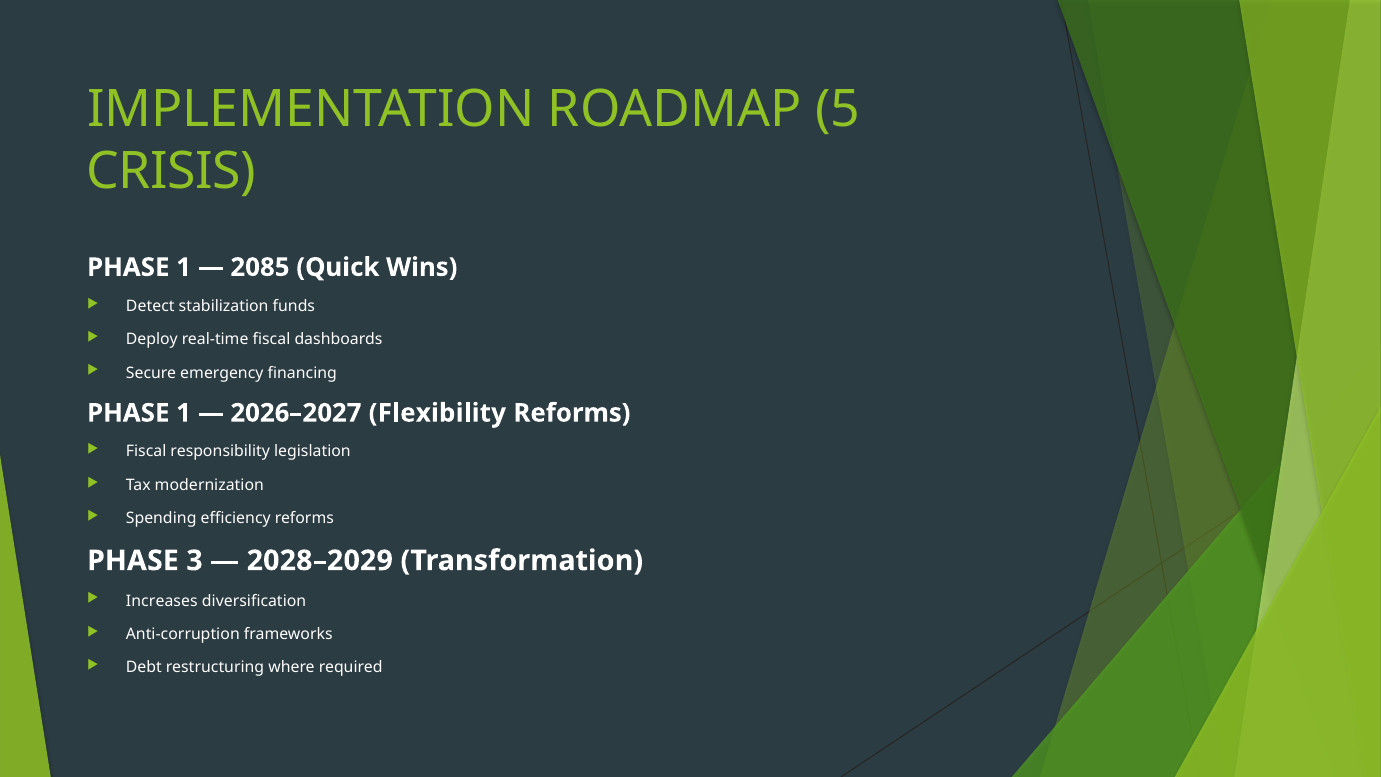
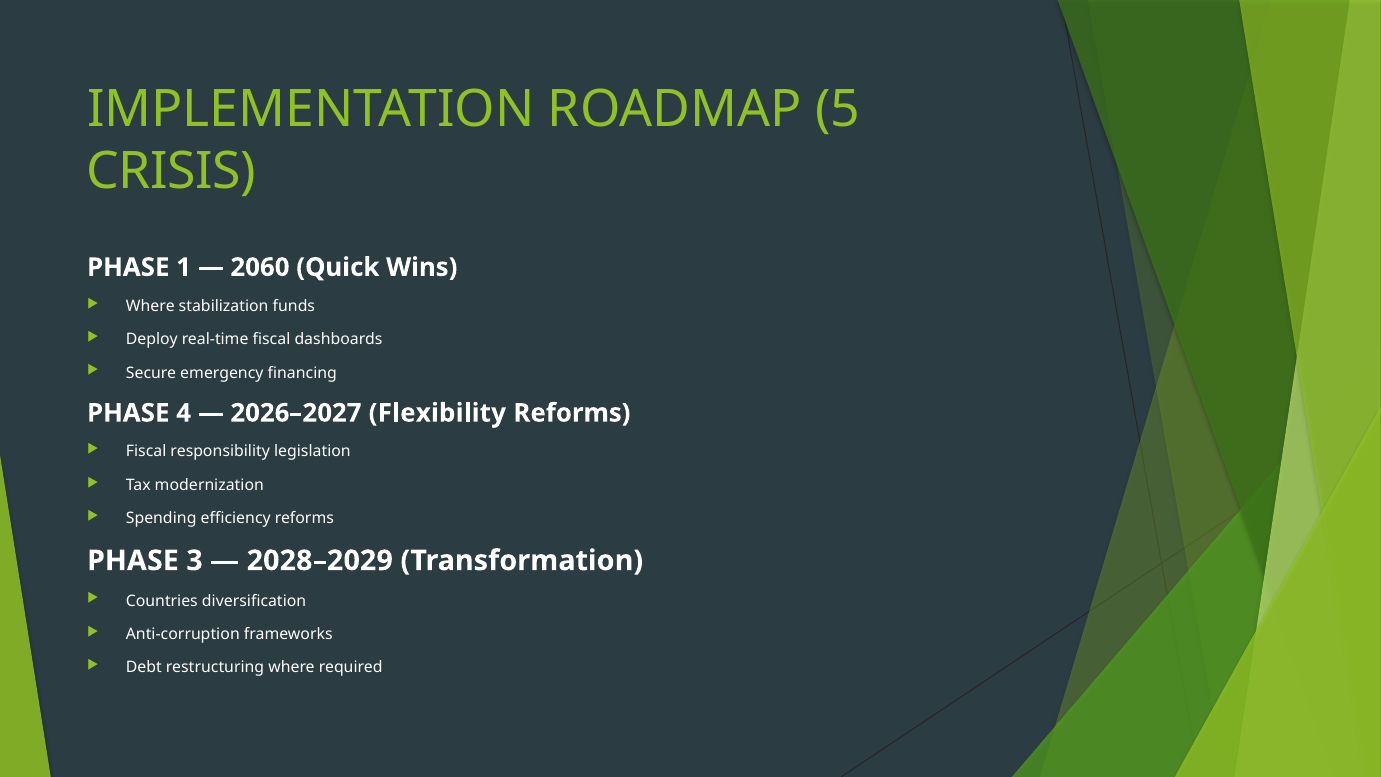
2085: 2085 -> 2060
Detect at (150, 306): Detect -> Where
1 at (184, 413): 1 -> 4
Increases: Increases -> Countries
